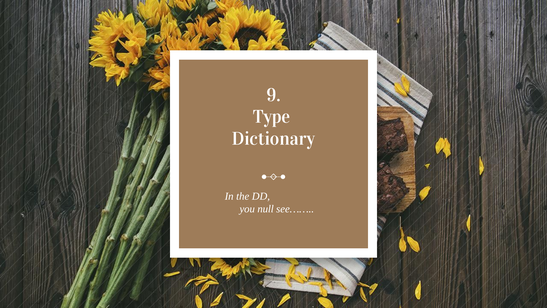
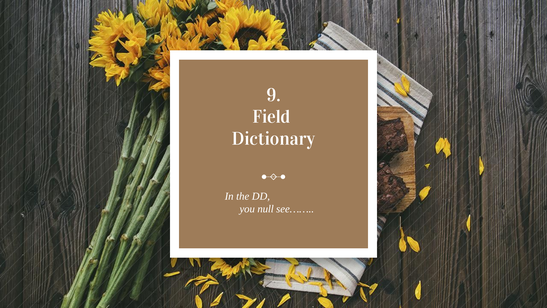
Type: Type -> Field
